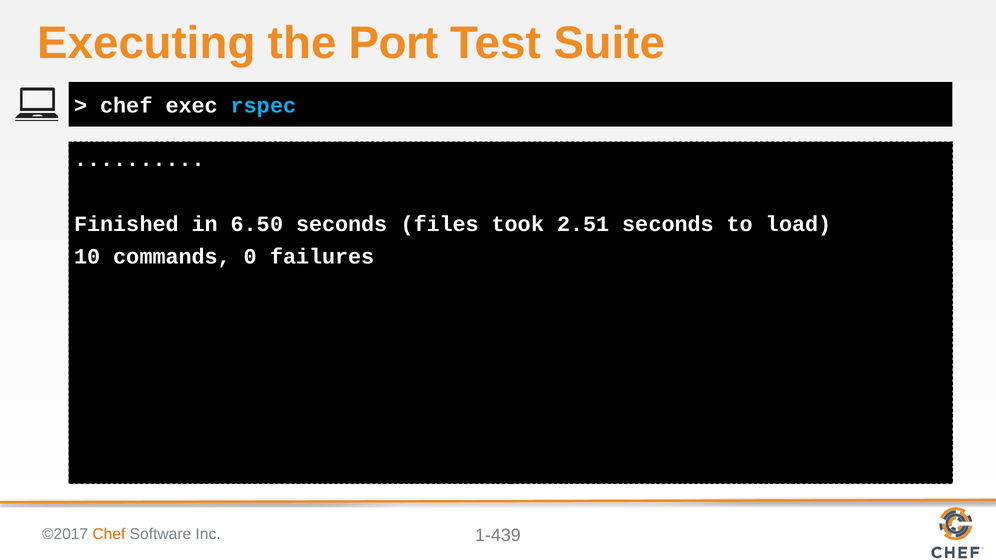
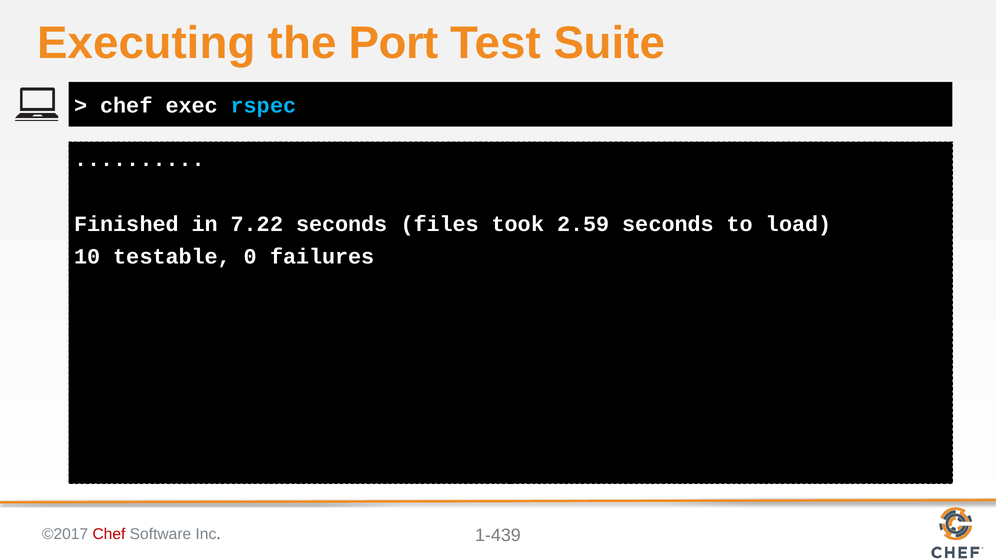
6.50: 6.50 -> 7.22
2.51: 2.51 -> 2.59
commands: commands -> testable
Chef at (109, 534) colour: orange -> red
